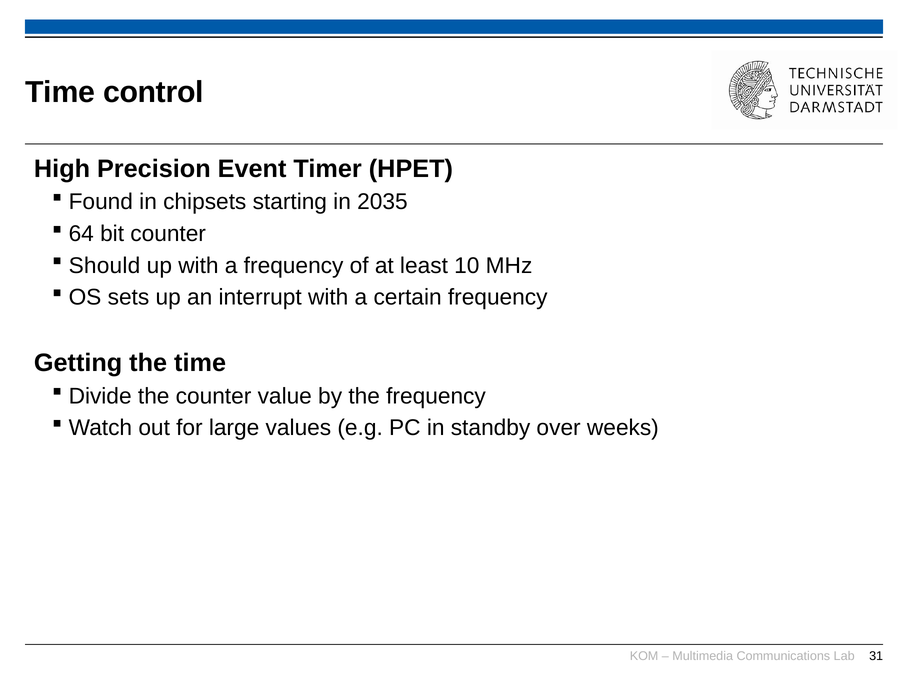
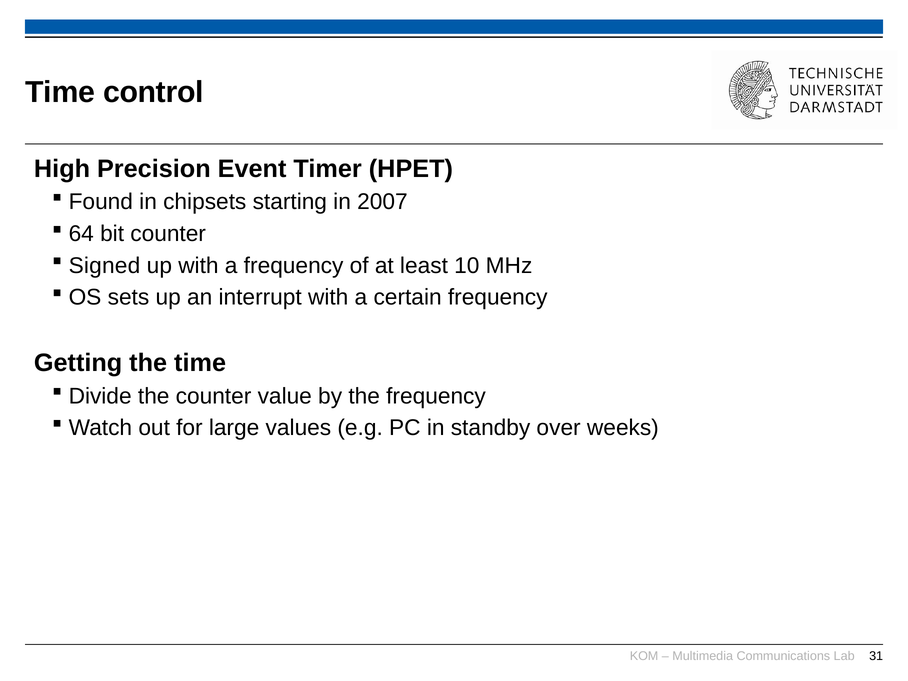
2035: 2035 -> 2007
Should: Should -> Signed
